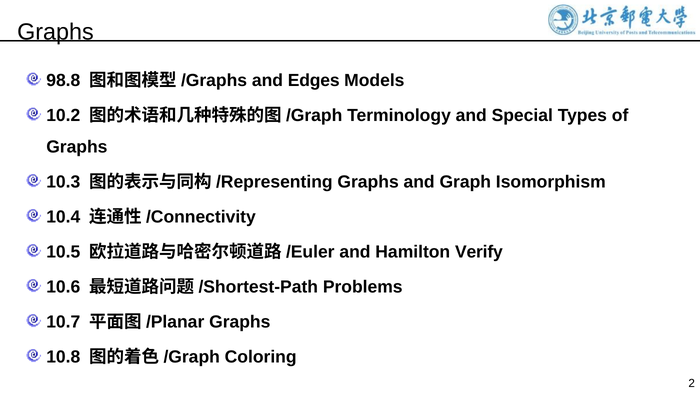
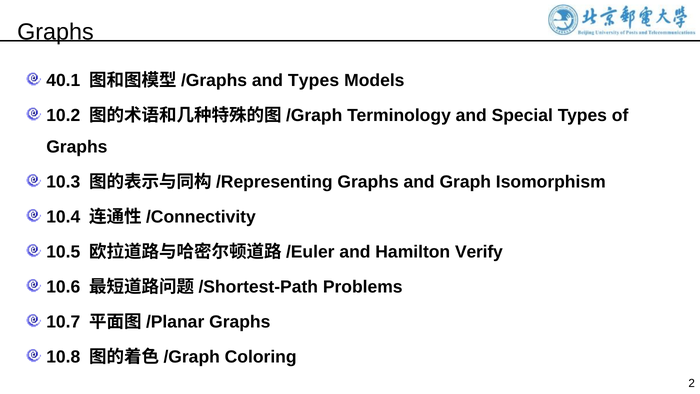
98.8: 98.8 -> 40.1
and Edges: Edges -> Types
